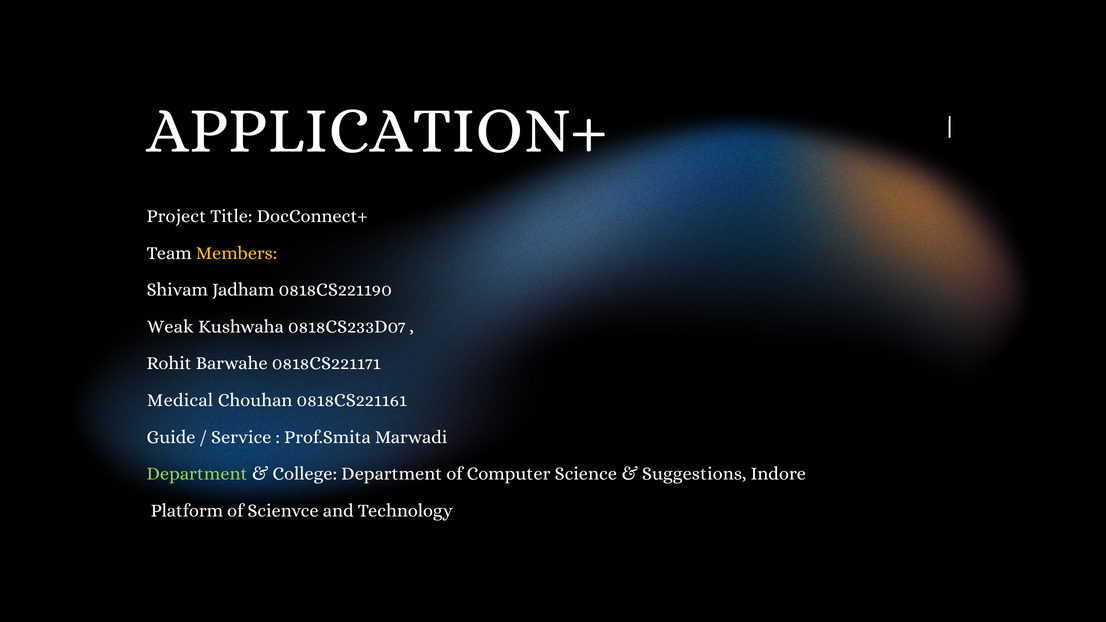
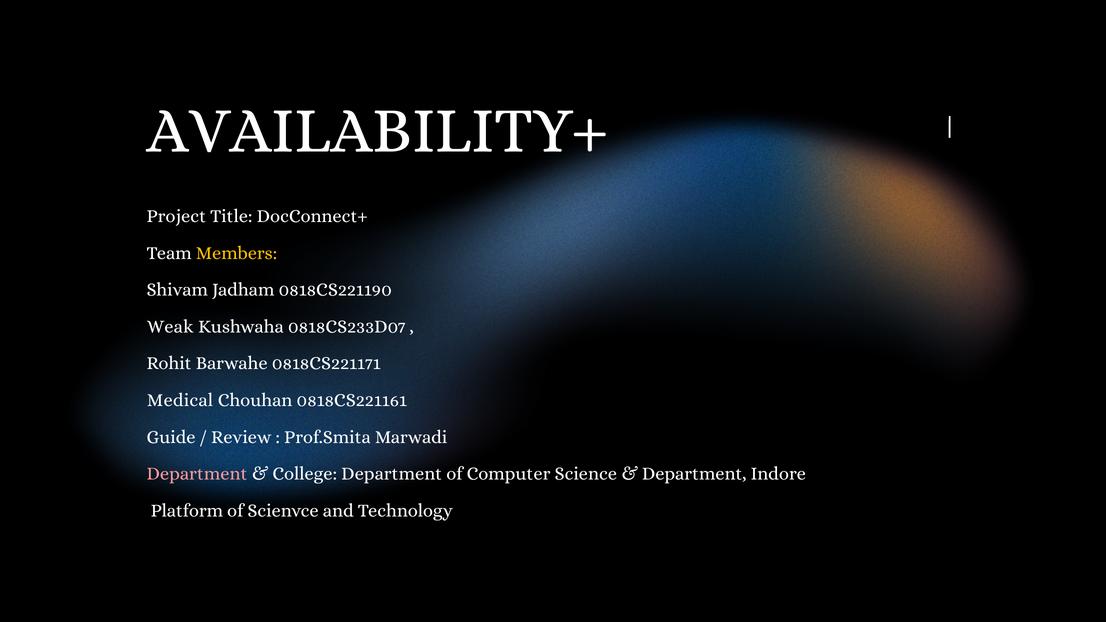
APPLICATION+: APPLICATION+ -> AVAILABILITY+
Service: Service -> Review
Department at (197, 474) colour: light green -> pink
Suggestions at (694, 474): Suggestions -> Department
